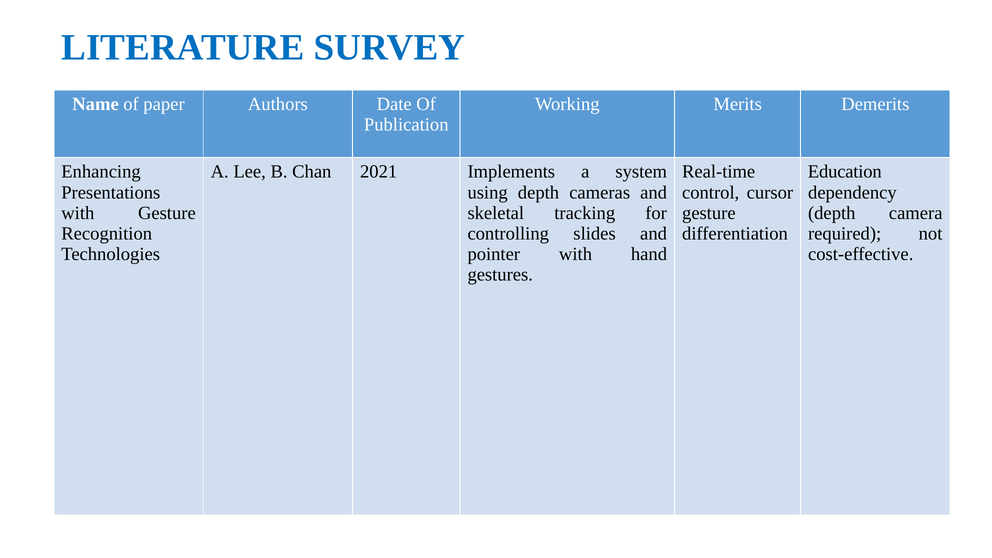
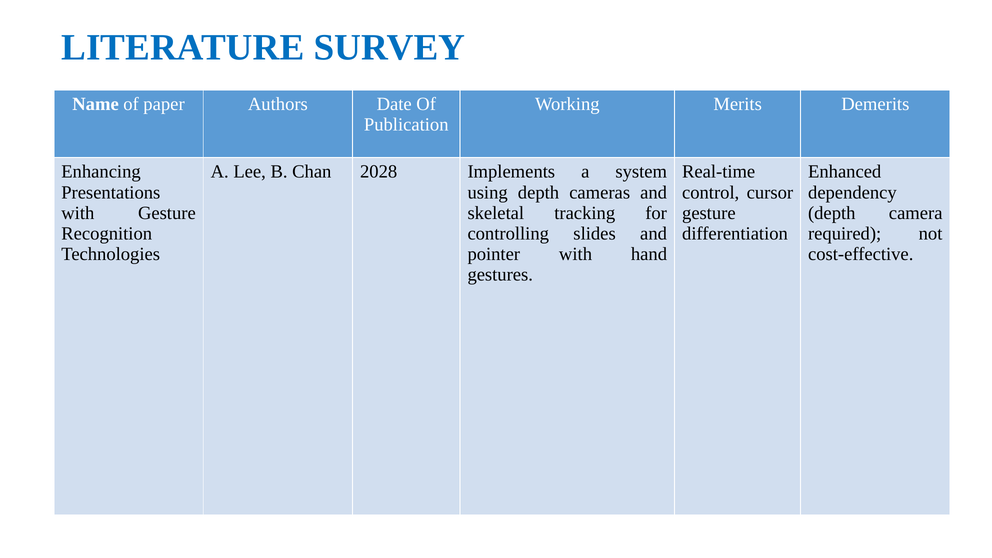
2021: 2021 -> 2028
Education: Education -> Enhanced
